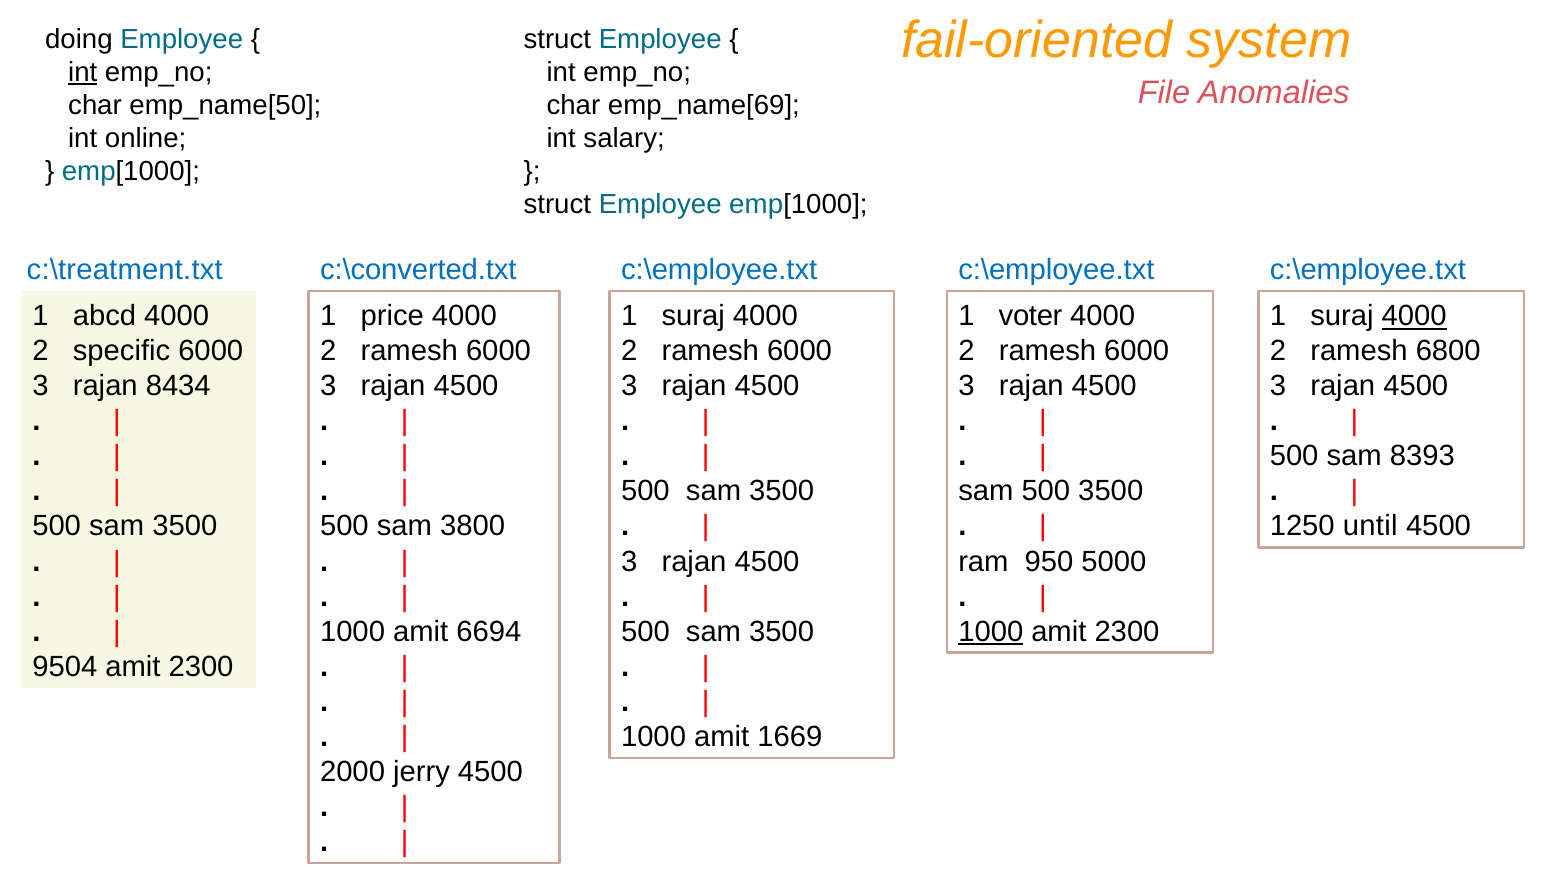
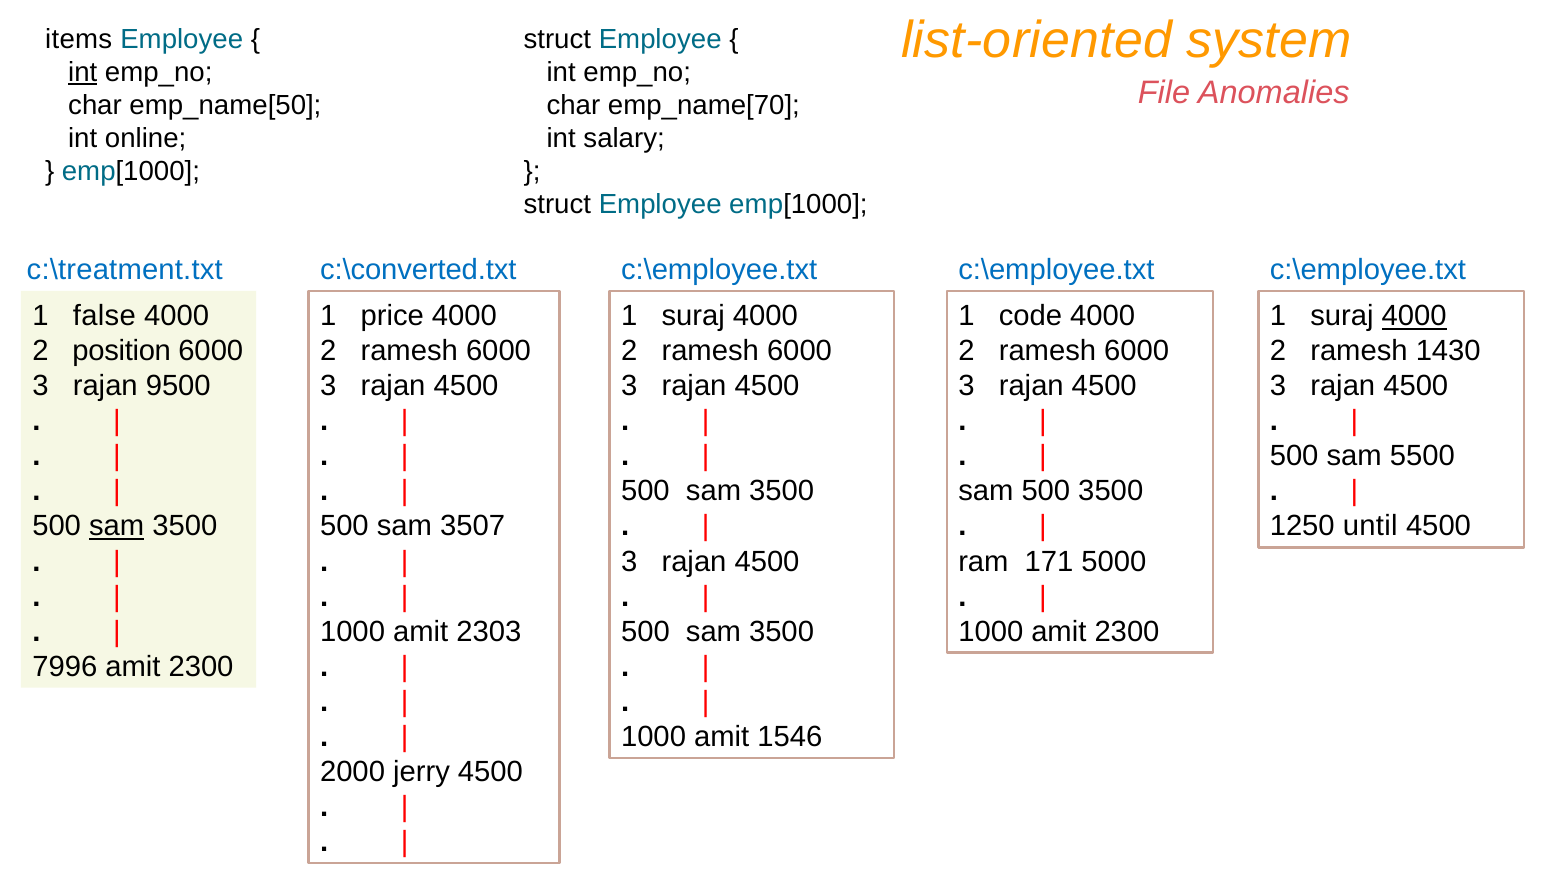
fail-oriented: fail-oriented -> list-oriented
doing: doing -> items
emp_name[69: emp_name[69 -> emp_name[70
abcd: abcd -> false
voter: voter -> code
specific: specific -> position
6800: 6800 -> 1430
8434: 8434 -> 9500
8393: 8393 -> 5500
sam at (117, 527) underline: none -> present
3800: 3800 -> 3507
950: 950 -> 171
6694: 6694 -> 2303
1000 at (991, 632) underline: present -> none
9504: 9504 -> 7996
1669: 1669 -> 1546
